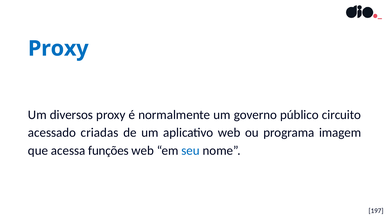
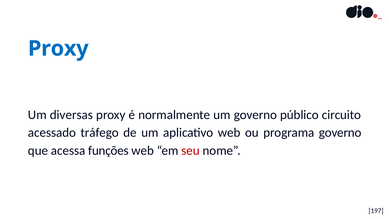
diversos: diversos -> diversas
criadas: criadas -> tráfego
programa imagem: imagem -> governo
seu colour: blue -> red
